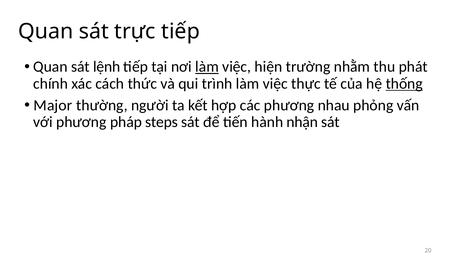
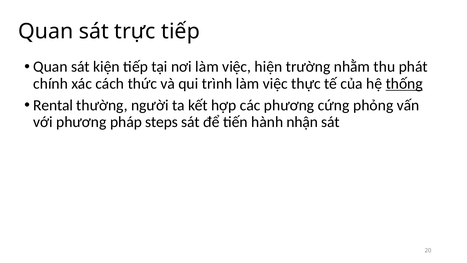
lệnh: lệnh -> kiện
làm at (207, 67) underline: present -> none
Major: Major -> Rental
nhau: nhau -> cứng
